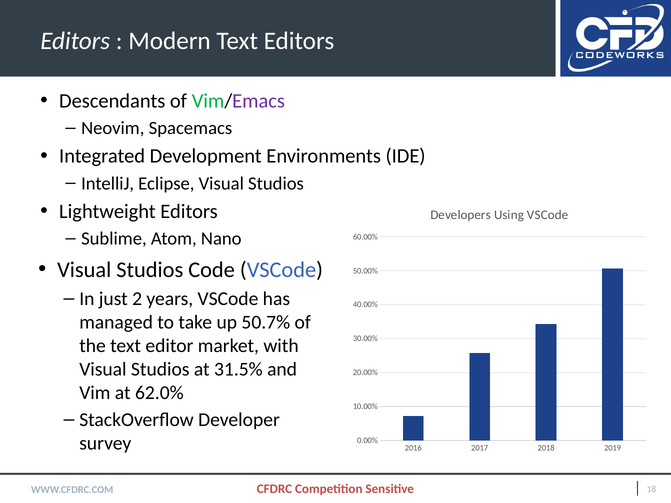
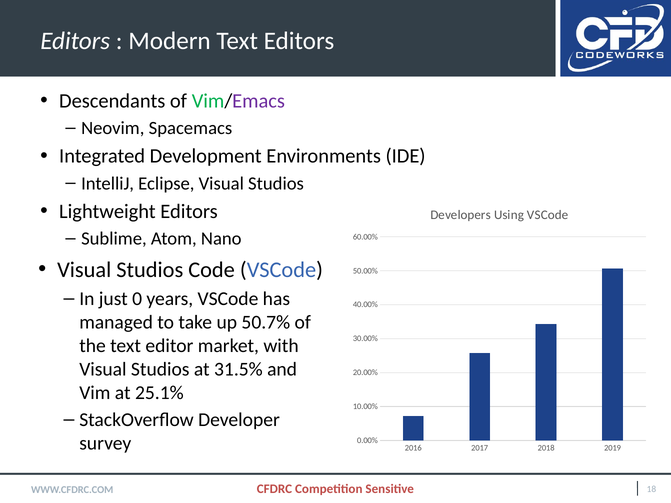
2: 2 -> 0
62.0%: 62.0% -> 25.1%
